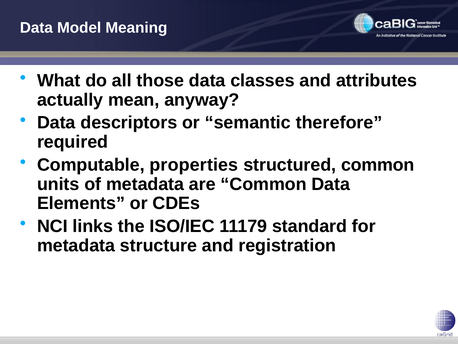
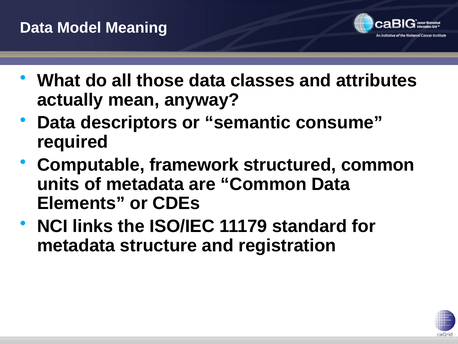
therefore: therefore -> consume
properties: properties -> framework
